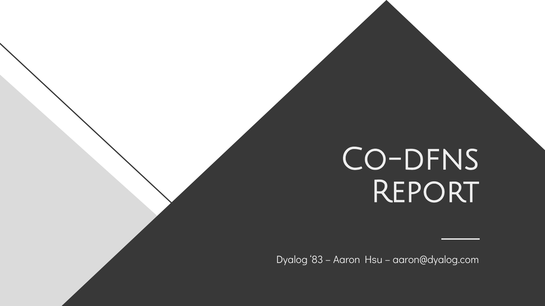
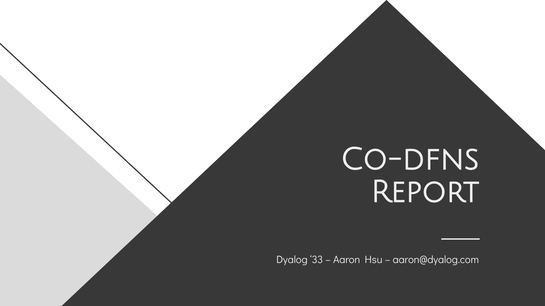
83: 83 -> 33
